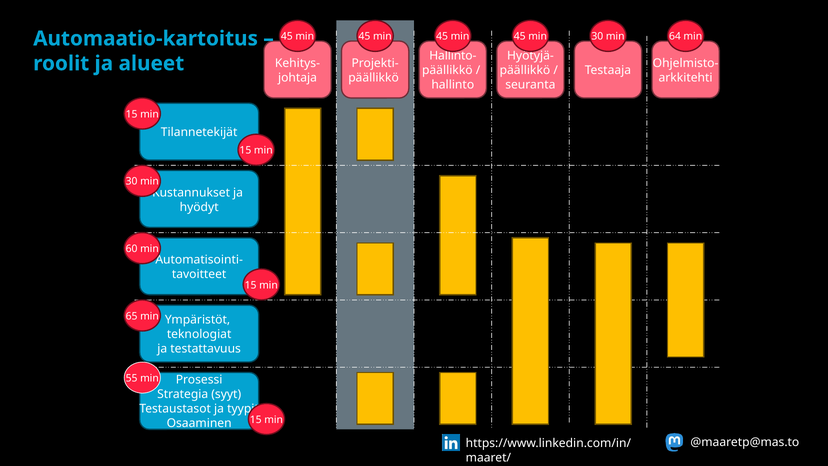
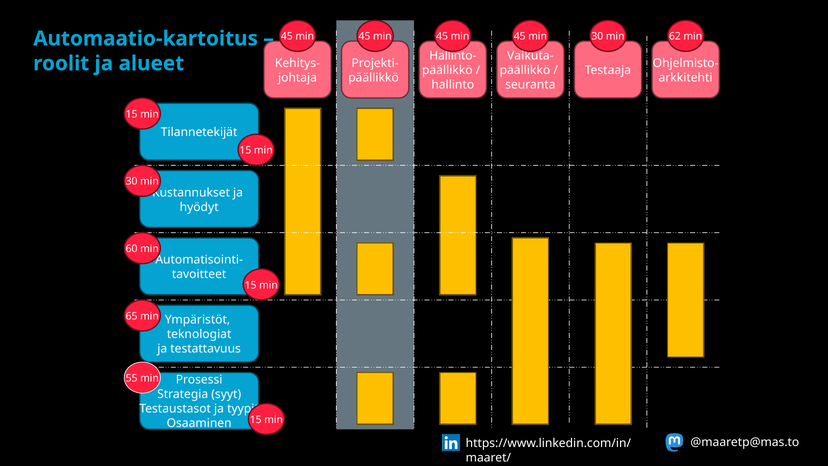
64: 64 -> 62
Hyötyjä-: Hyötyjä- -> Vaikuta-
